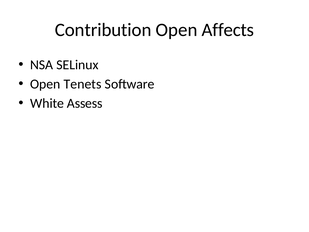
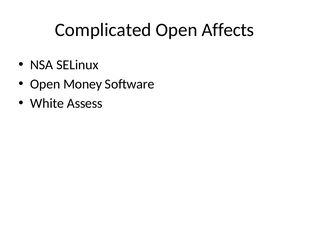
Contribution: Contribution -> Complicated
Tenets: Tenets -> Money
